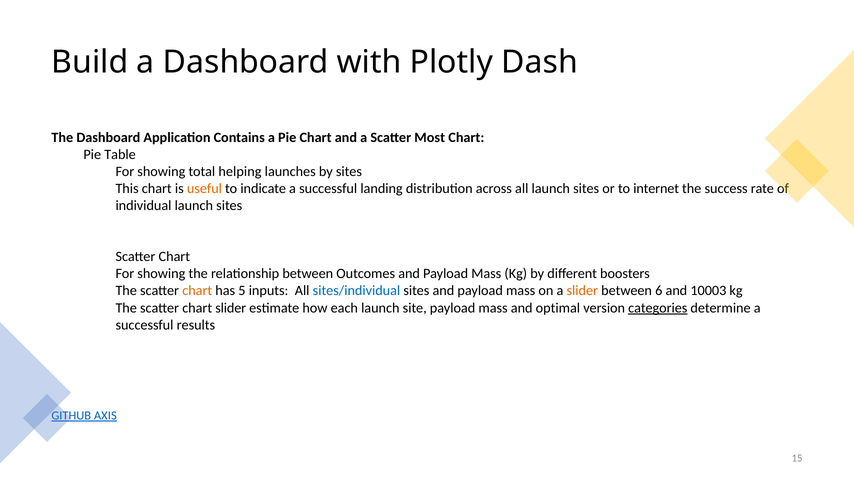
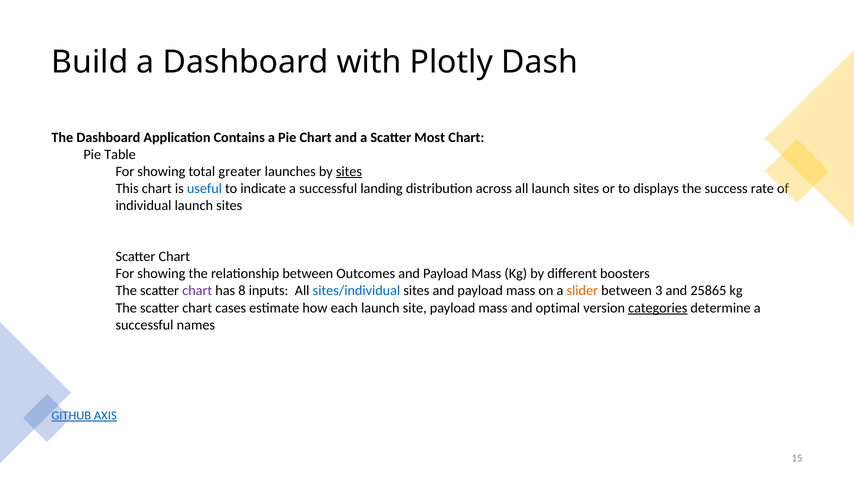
helping: helping -> greater
sites at (349, 172) underline: none -> present
useful colour: orange -> blue
internet: internet -> displays
chart at (197, 291) colour: orange -> purple
5: 5 -> 8
6: 6 -> 3
10003: 10003 -> 25865
chart slider: slider -> cases
results: results -> names
